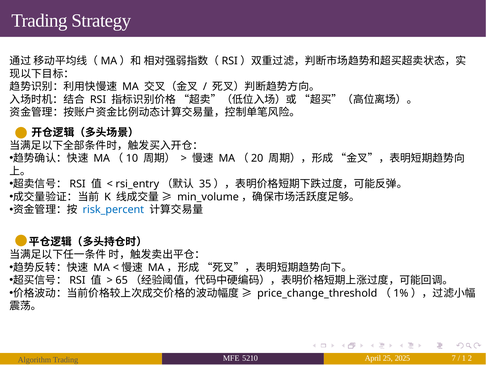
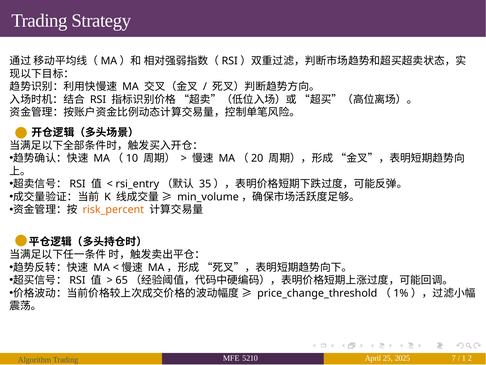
risk_percent colour: blue -> orange
